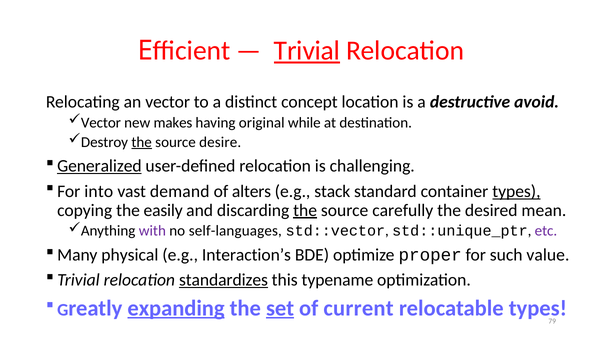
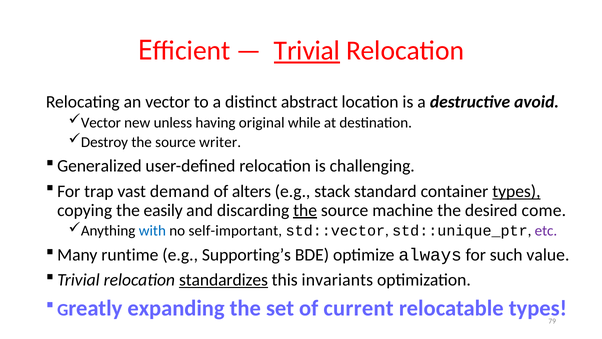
concept: concept -> abstract
makes: makes -> unless
the at (142, 142) underline: present -> none
desire: desire -> writer
Generalized underline: present -> none
into: into -> trap
carefully: carefully -> machine
mean: mean -> come
with colour: purple -> blue
self-languages: self-languages -> self-important
physical: physical -> runtime
Interaction’s: Interaction’s -> Supporting’s
proper: proper -> always
typename: typename -> invariants
expanding underline: present -> none
set underline: present -> none
